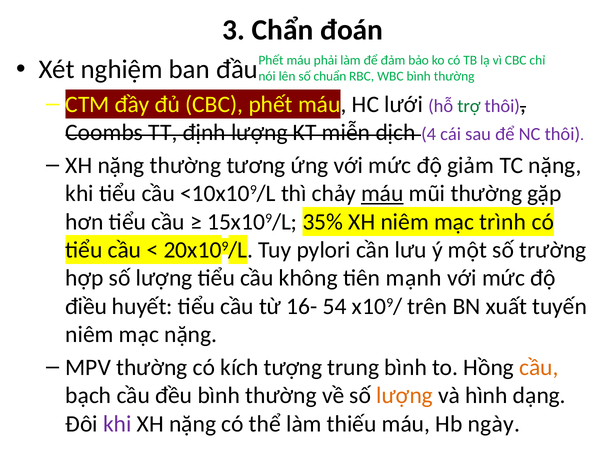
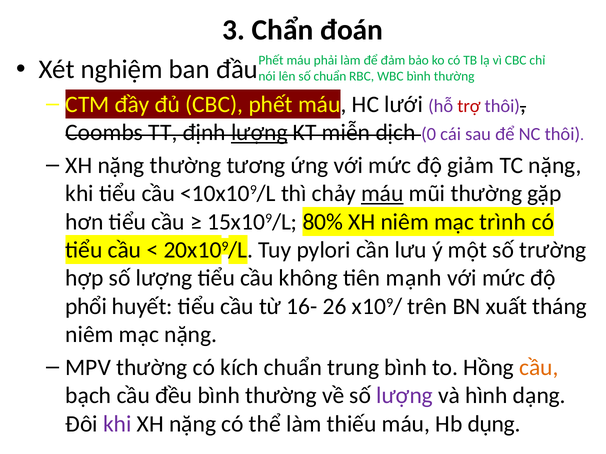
trợ colour: green -> red
lượng at (259, 133) underline: none -> present
4: 4 -> 0
35%: 35% -> 80%
điều: điều -> phổi
54: 54 -> 26
tuyến: tuyến -> tháng
kích tượng: tượng -> chuẩn
lượng at (405, 396) colour: orange -> purple
ngày: ngày -> dụng
